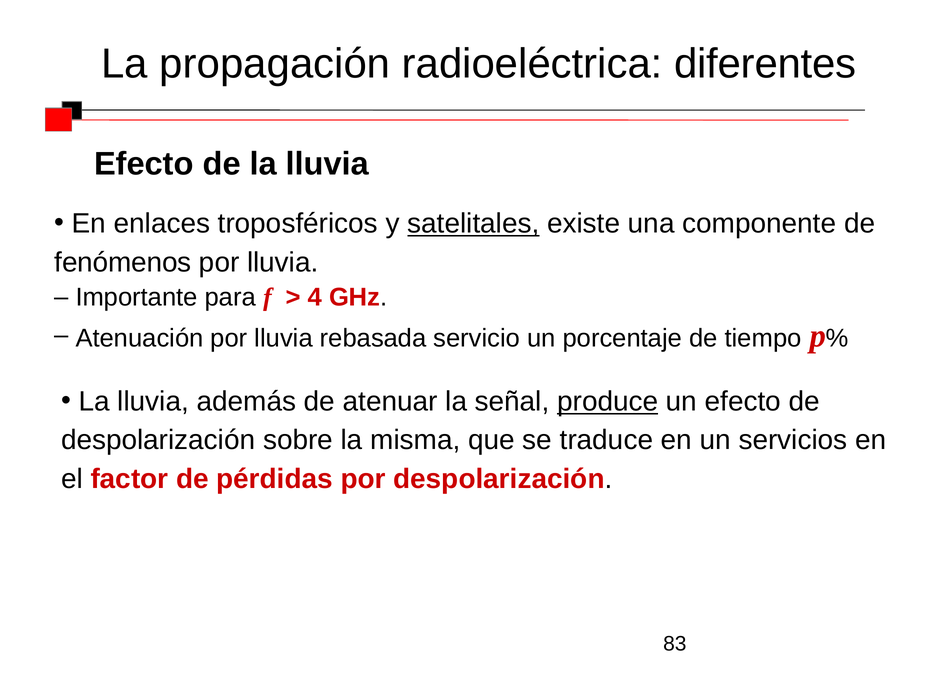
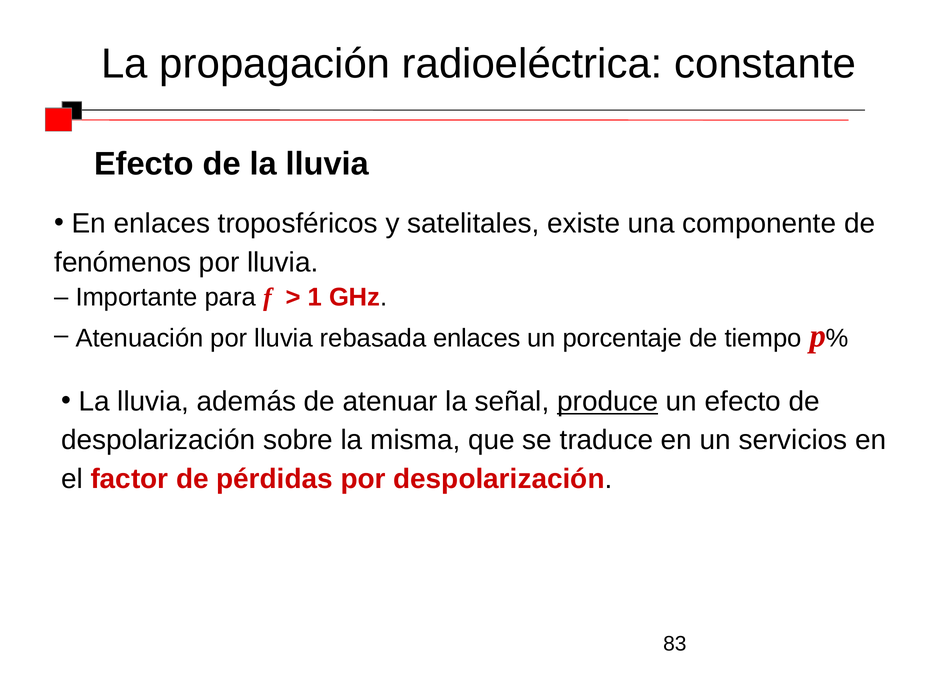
diferentes: diferentes -> constante
satelitales underline: present -> none
4: 4 -> 1
rebasada servicio: servicio -> enlaces
